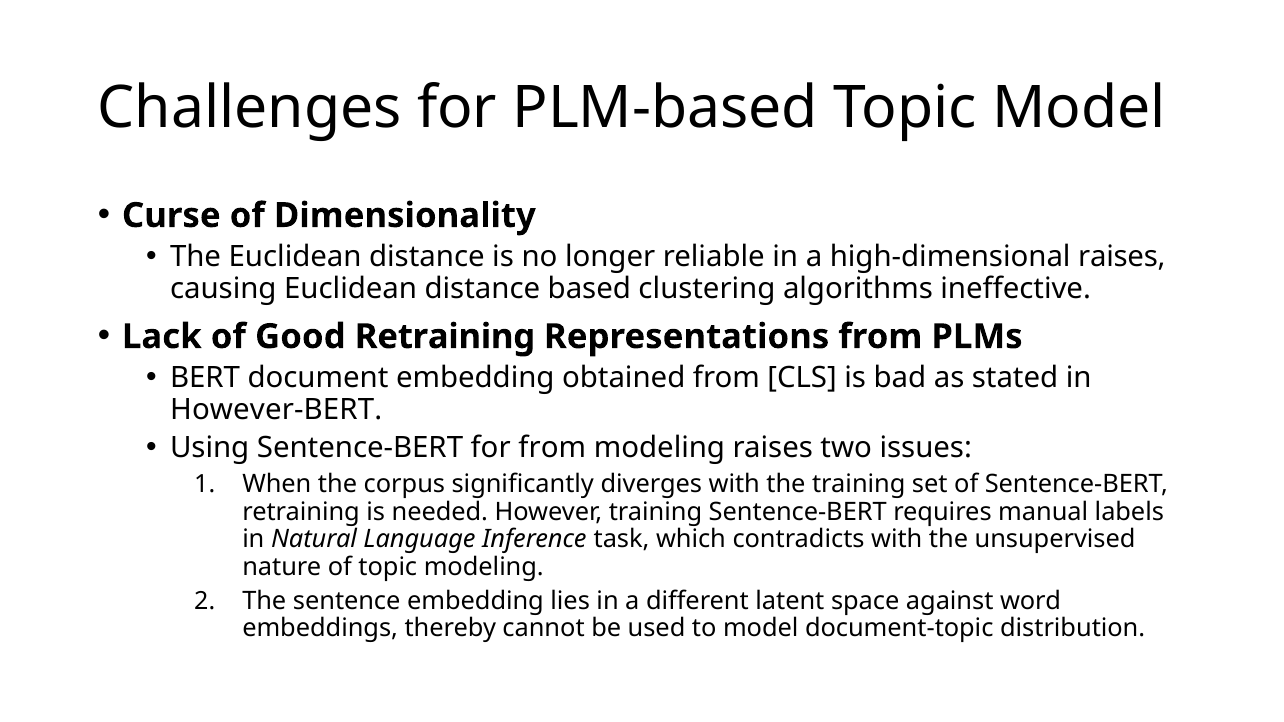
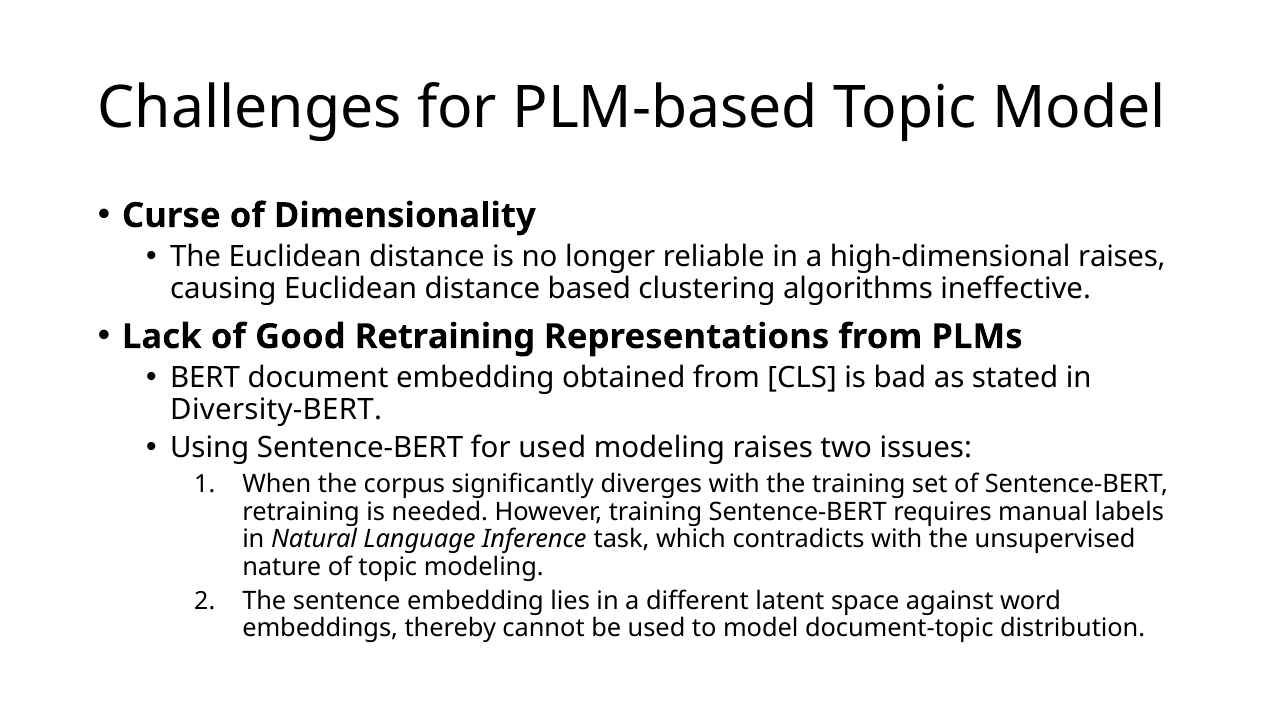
However-BERT: However-BERT -> Diversity-BERT
for from: from -> used
